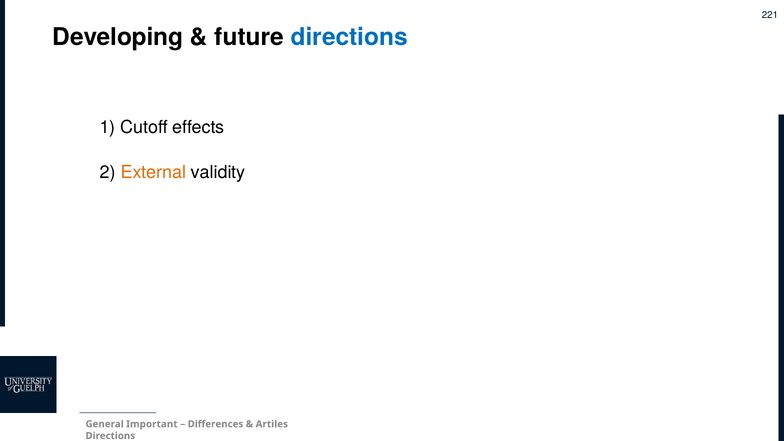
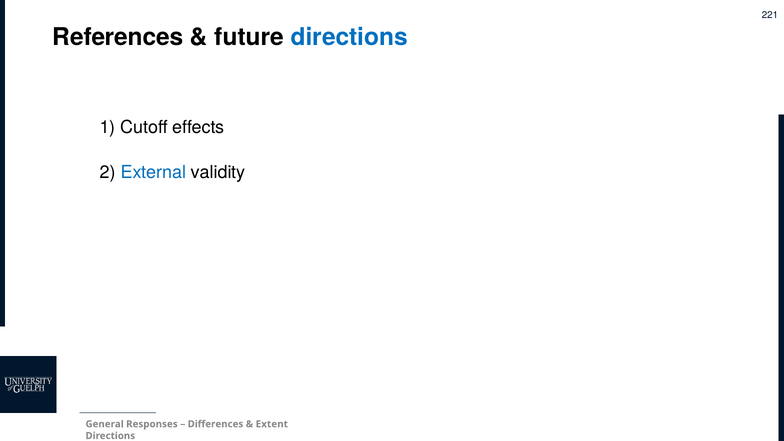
Developing: Developing -> References
External colour: orange -> blue
Important: Important -> Responses
Artiles: Artiles -> Extent
